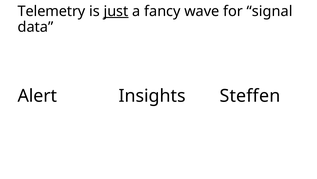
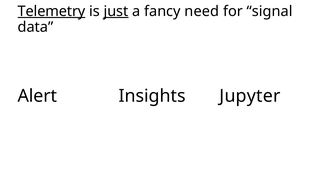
Telemetry underline: none -> present
wave: wave -> need
Steffen: Steffen -> Jupyter
